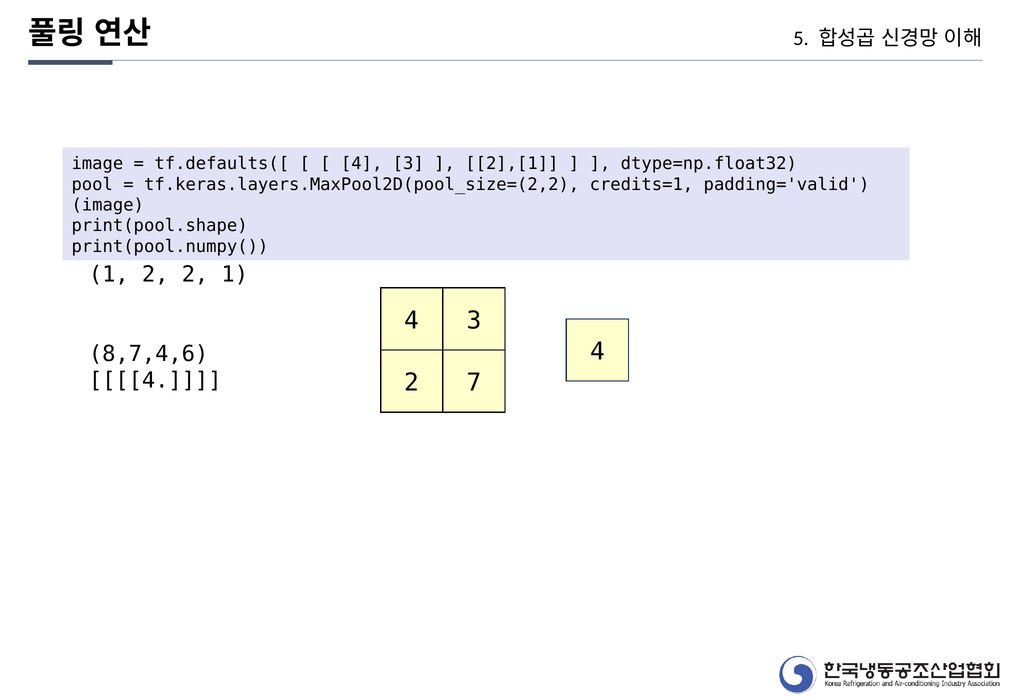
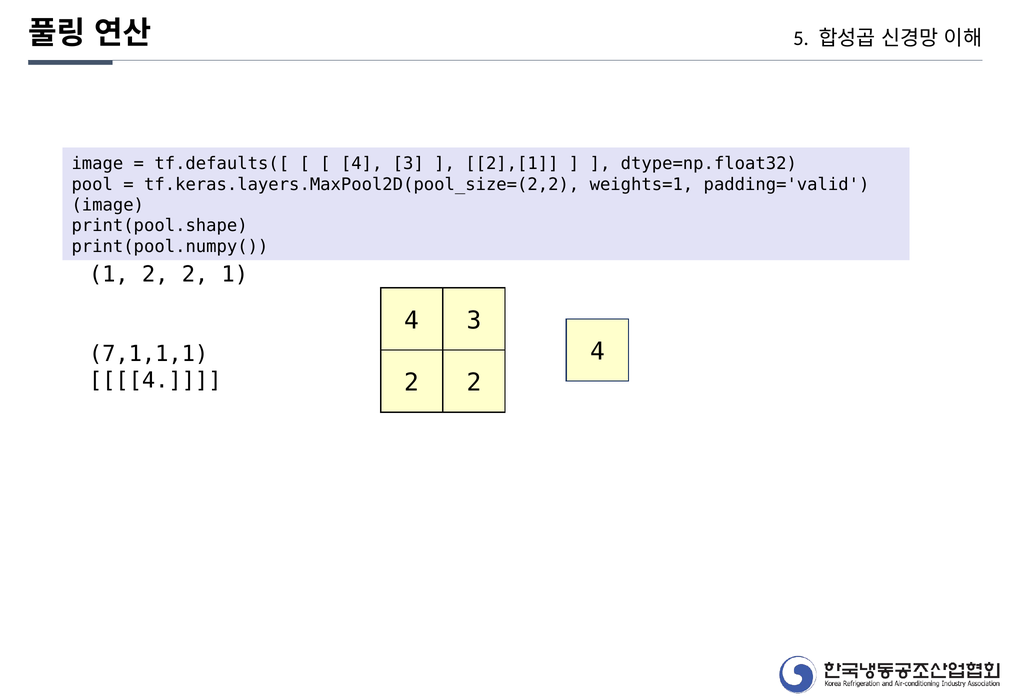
credits=1: credits=1 -> weights=1
8,7,4,6: 8,7,4,6 -> 7,1,1,1
7 at (474, 382): 7 -> 2
